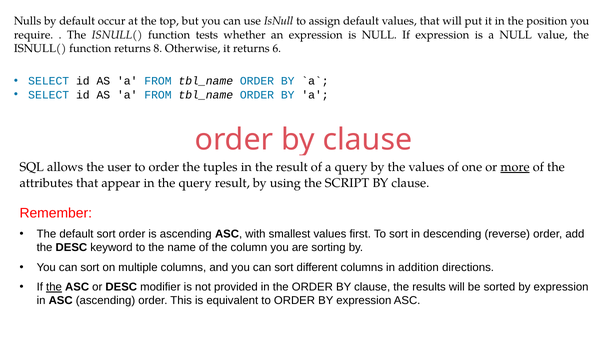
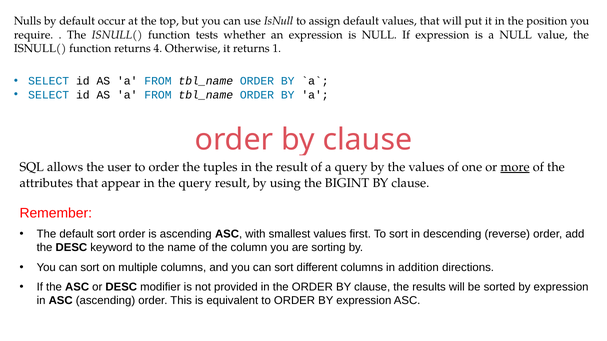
8: 8 -> 4
6: 6 -> 1
SCRIPT: SCRIPT -> BIGINT
the at (54, 287) underline: present -> none
